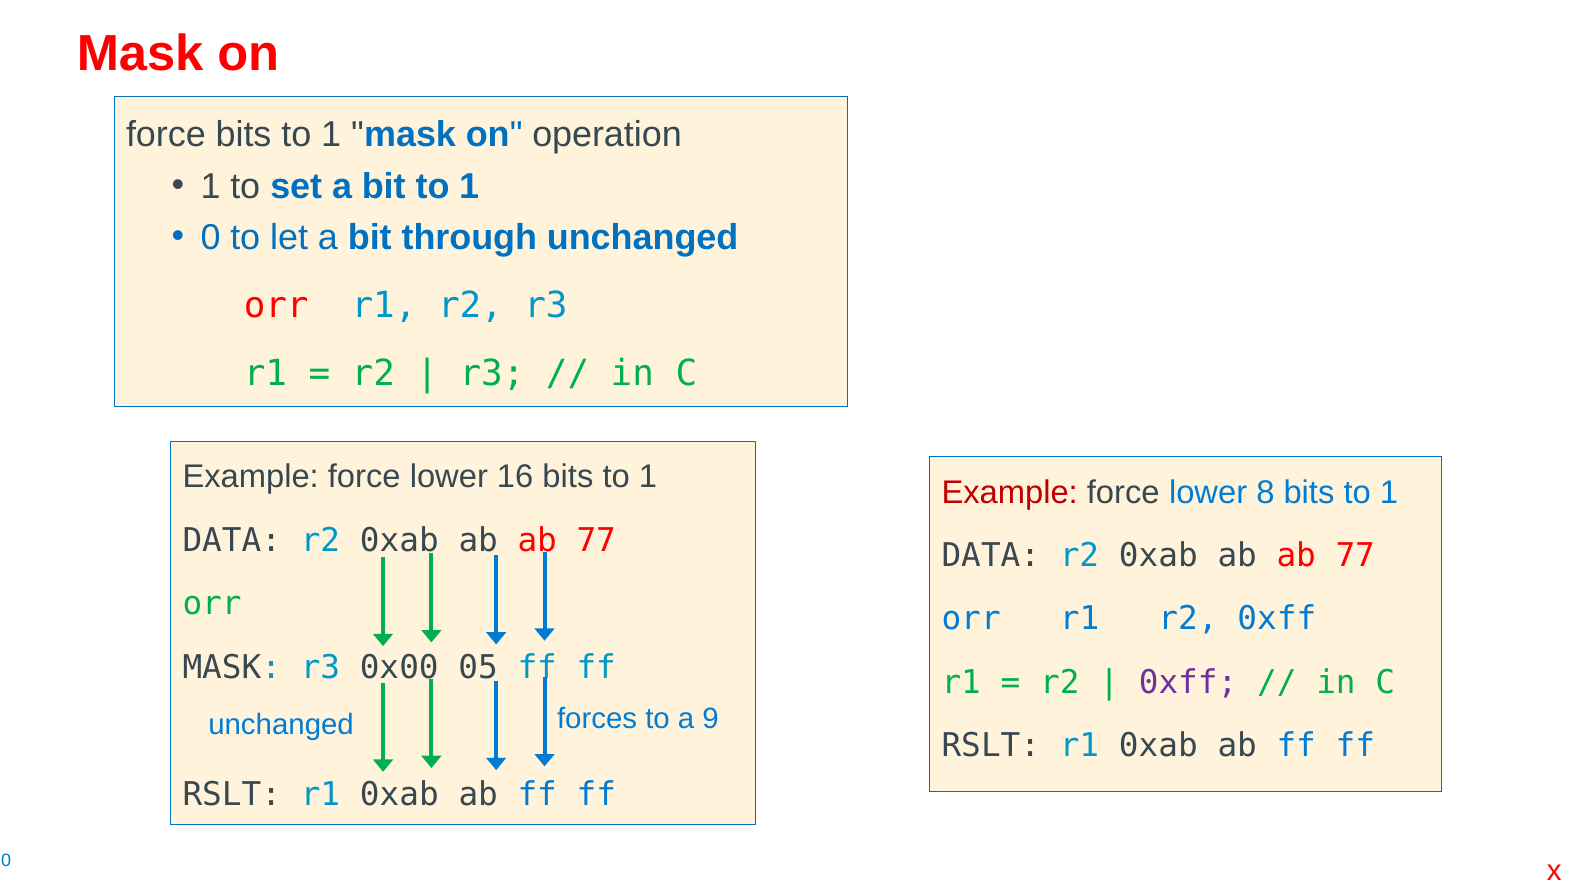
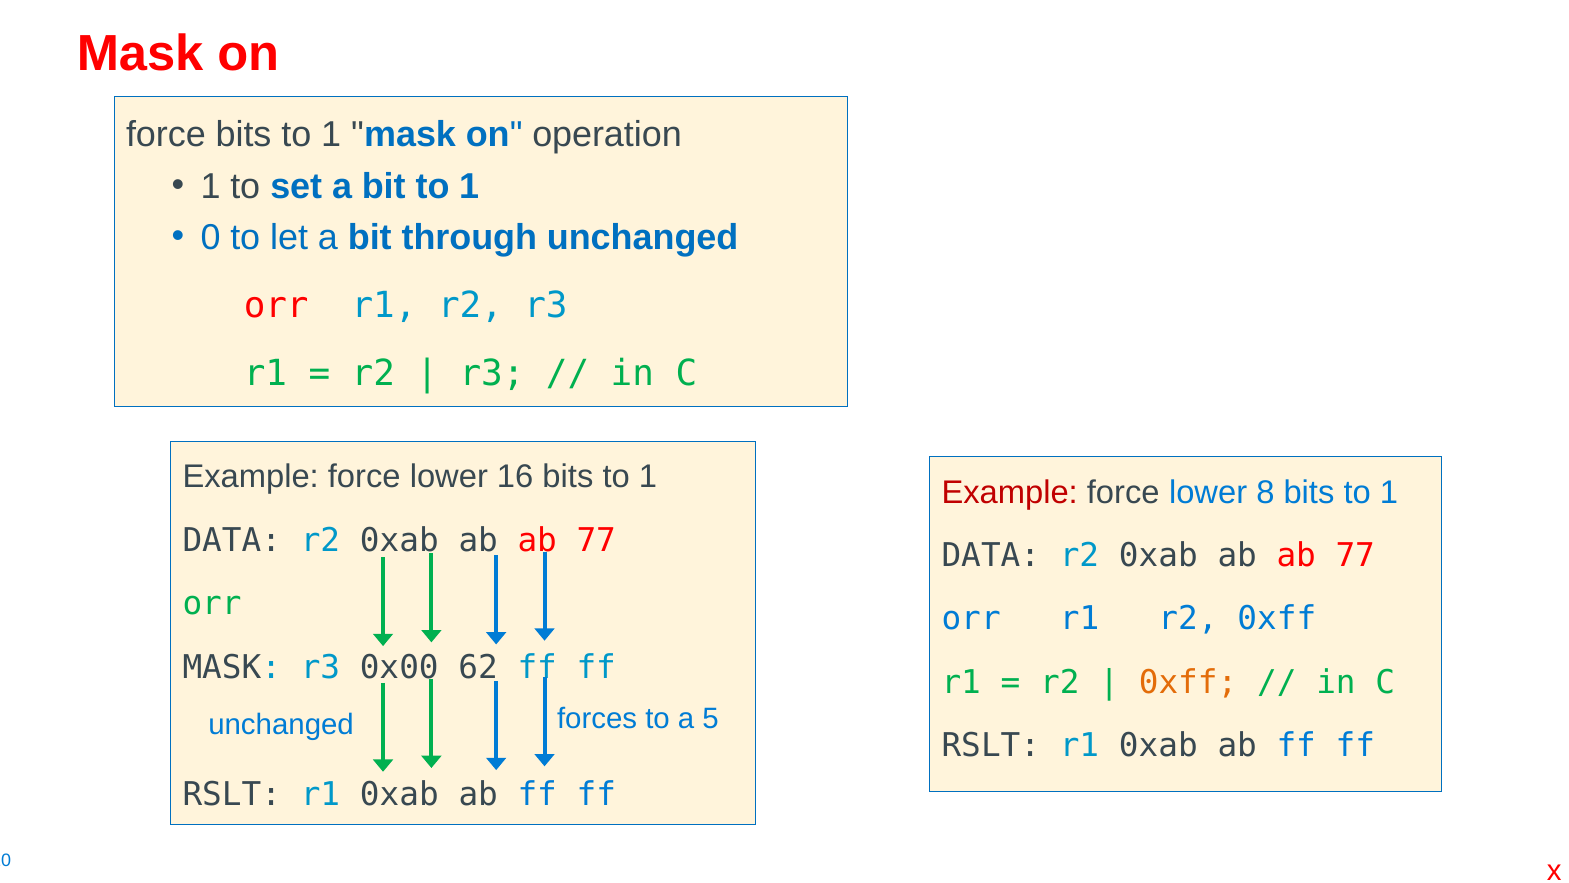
05: 05 -> 62
0xff at (1188, 682) colour: purple -> orange
9: 9 -> 5
